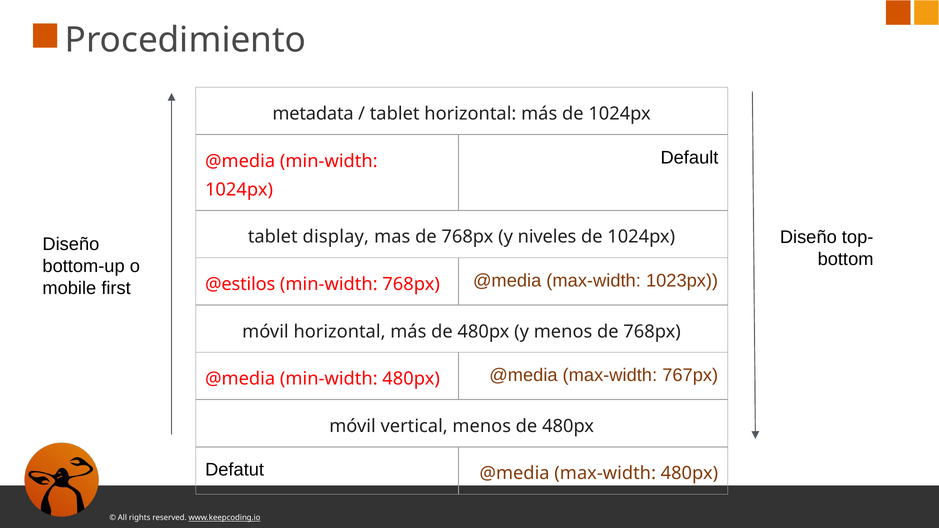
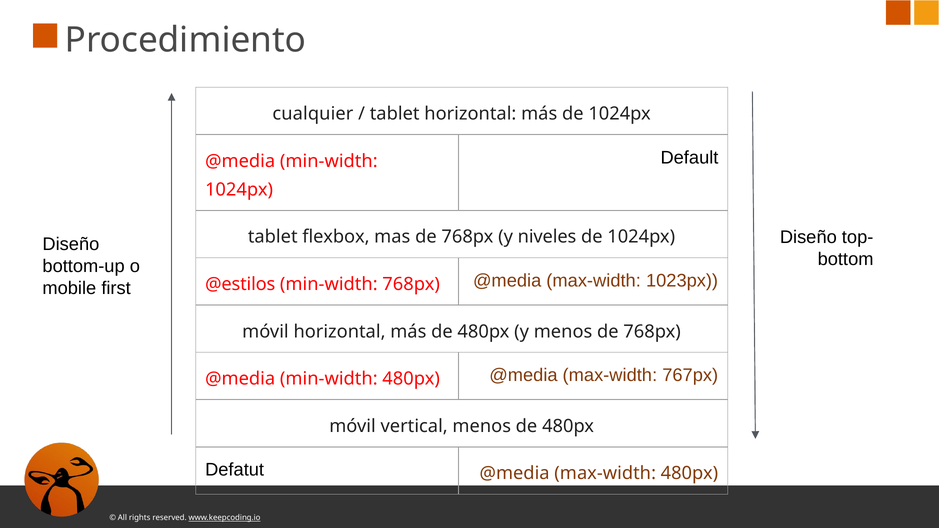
metadata: metadata -> cualquier
display: display -> flexbox
